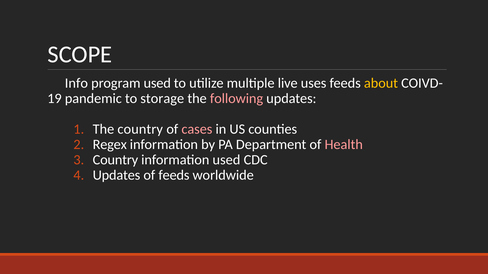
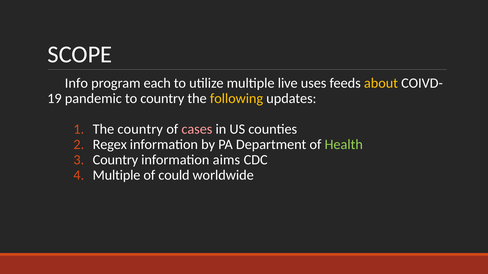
program used: used -> each
to storage: storage -> country
following colour: pink -> yellow
Health colour: pink -> light green
information used: used -> aims
Updates at (117, 176): Updates -> Multiple
of feeds: feeds -> could
